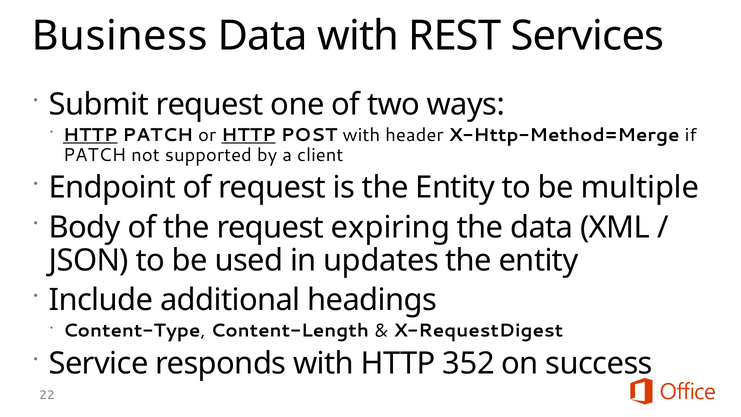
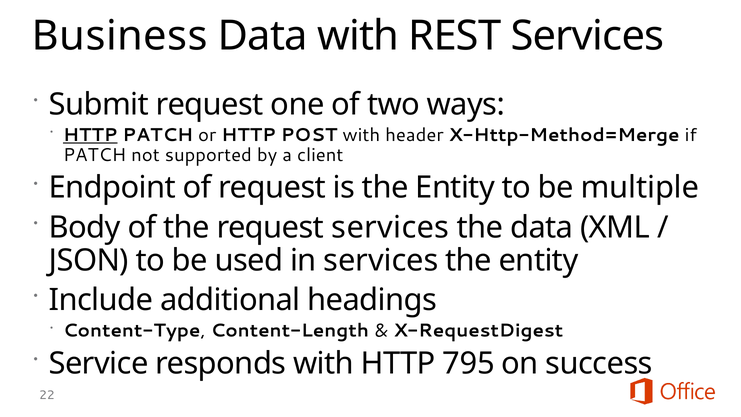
HTTP at (249, 135) underline: present -> none
request expiring: expiring -> services
in updates: updates -> services
352: 352 -> 795
